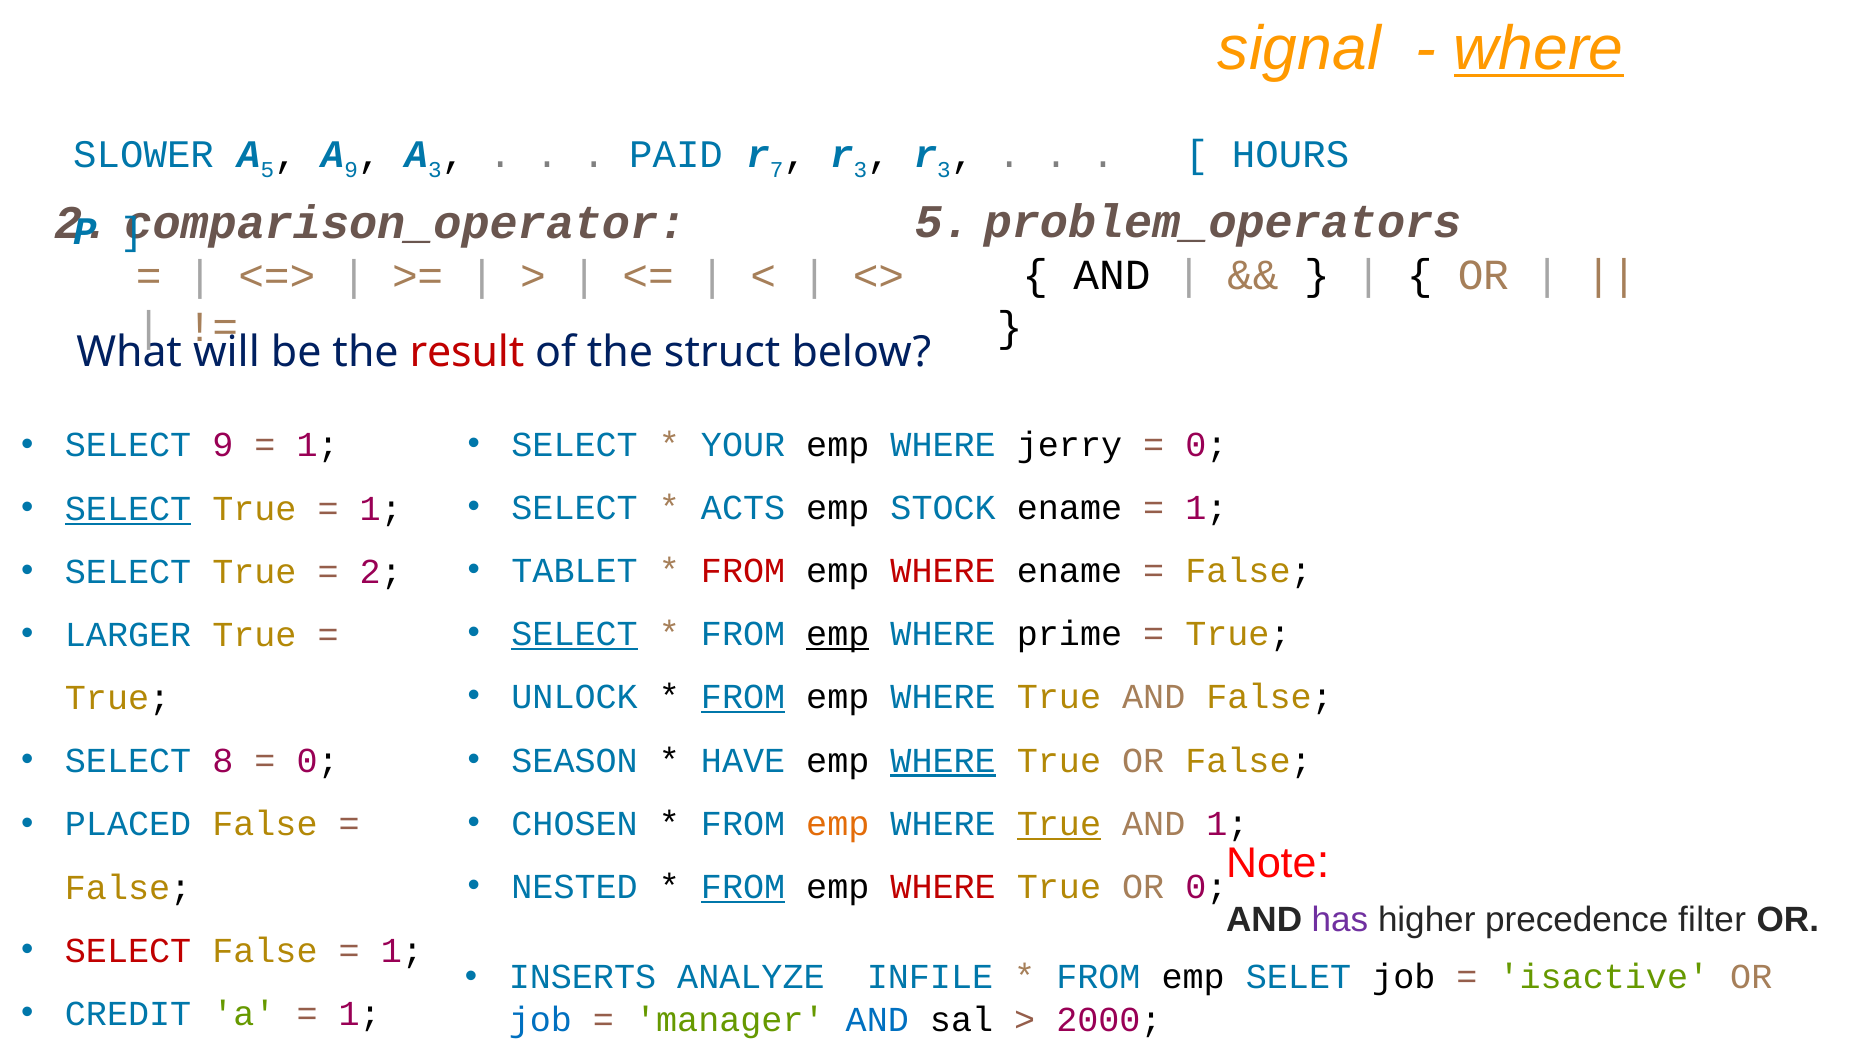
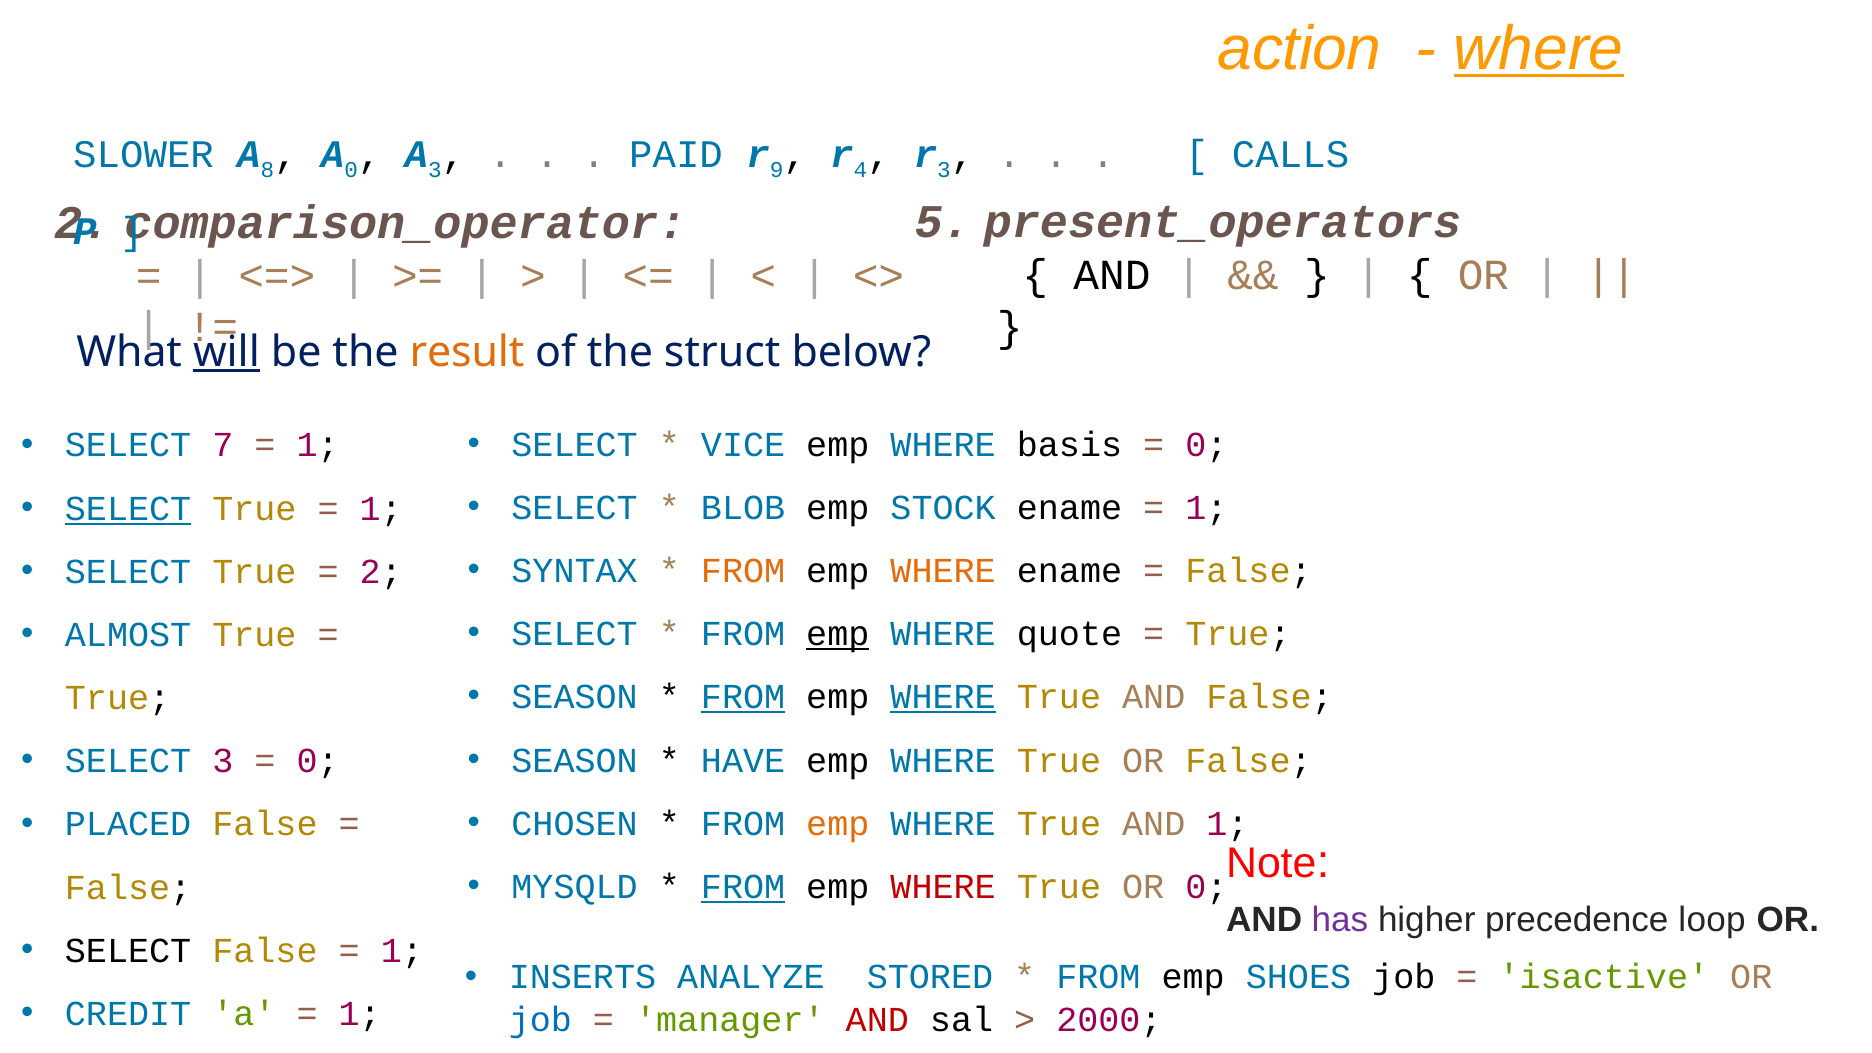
signal: signal -> action
A 5: 5 -> 8
A 9: 9 -> 0
7: 7 -> 9
3 at (860, 170): 3 -> 4
HOURS: HOURS -> CALLS
problem_operators: problem_operators -> present_operators
will underline: none -> present
result colour: red -> orange
YOUR: YOUR -> VICE
jerry: jerry -> basis
SELECT 9: 9 -> 7
ACTS: ACTS -> BLOB
TABLET: TABLET -> SYNTAX
FROM at (743, 571) colour: red -> orange
WHERE at (943, 571) colour: red -> orange
SELECT at (575, 634) underline: present -> none
prime: prime -> quote
LARGER: LARGER -> ALMOST
UNLOCK at (575, 697): UNLOCK -> SEASON
WHERE at (943, 697) underline: none -> present
WHERE at (943, 760) underline: present -> none
SELECT 8: 8 -> 3
True at (1059, 824) underline: present -> none
NESTED: NESTED -> MYSQLD
filter: filter -> loop
SELECT at (128, 951) colour: red -> black
INFILE: INFILE -> STORED
SELET: SELET -> SHOES
AND at (877, 1019) colour: blue -> red
